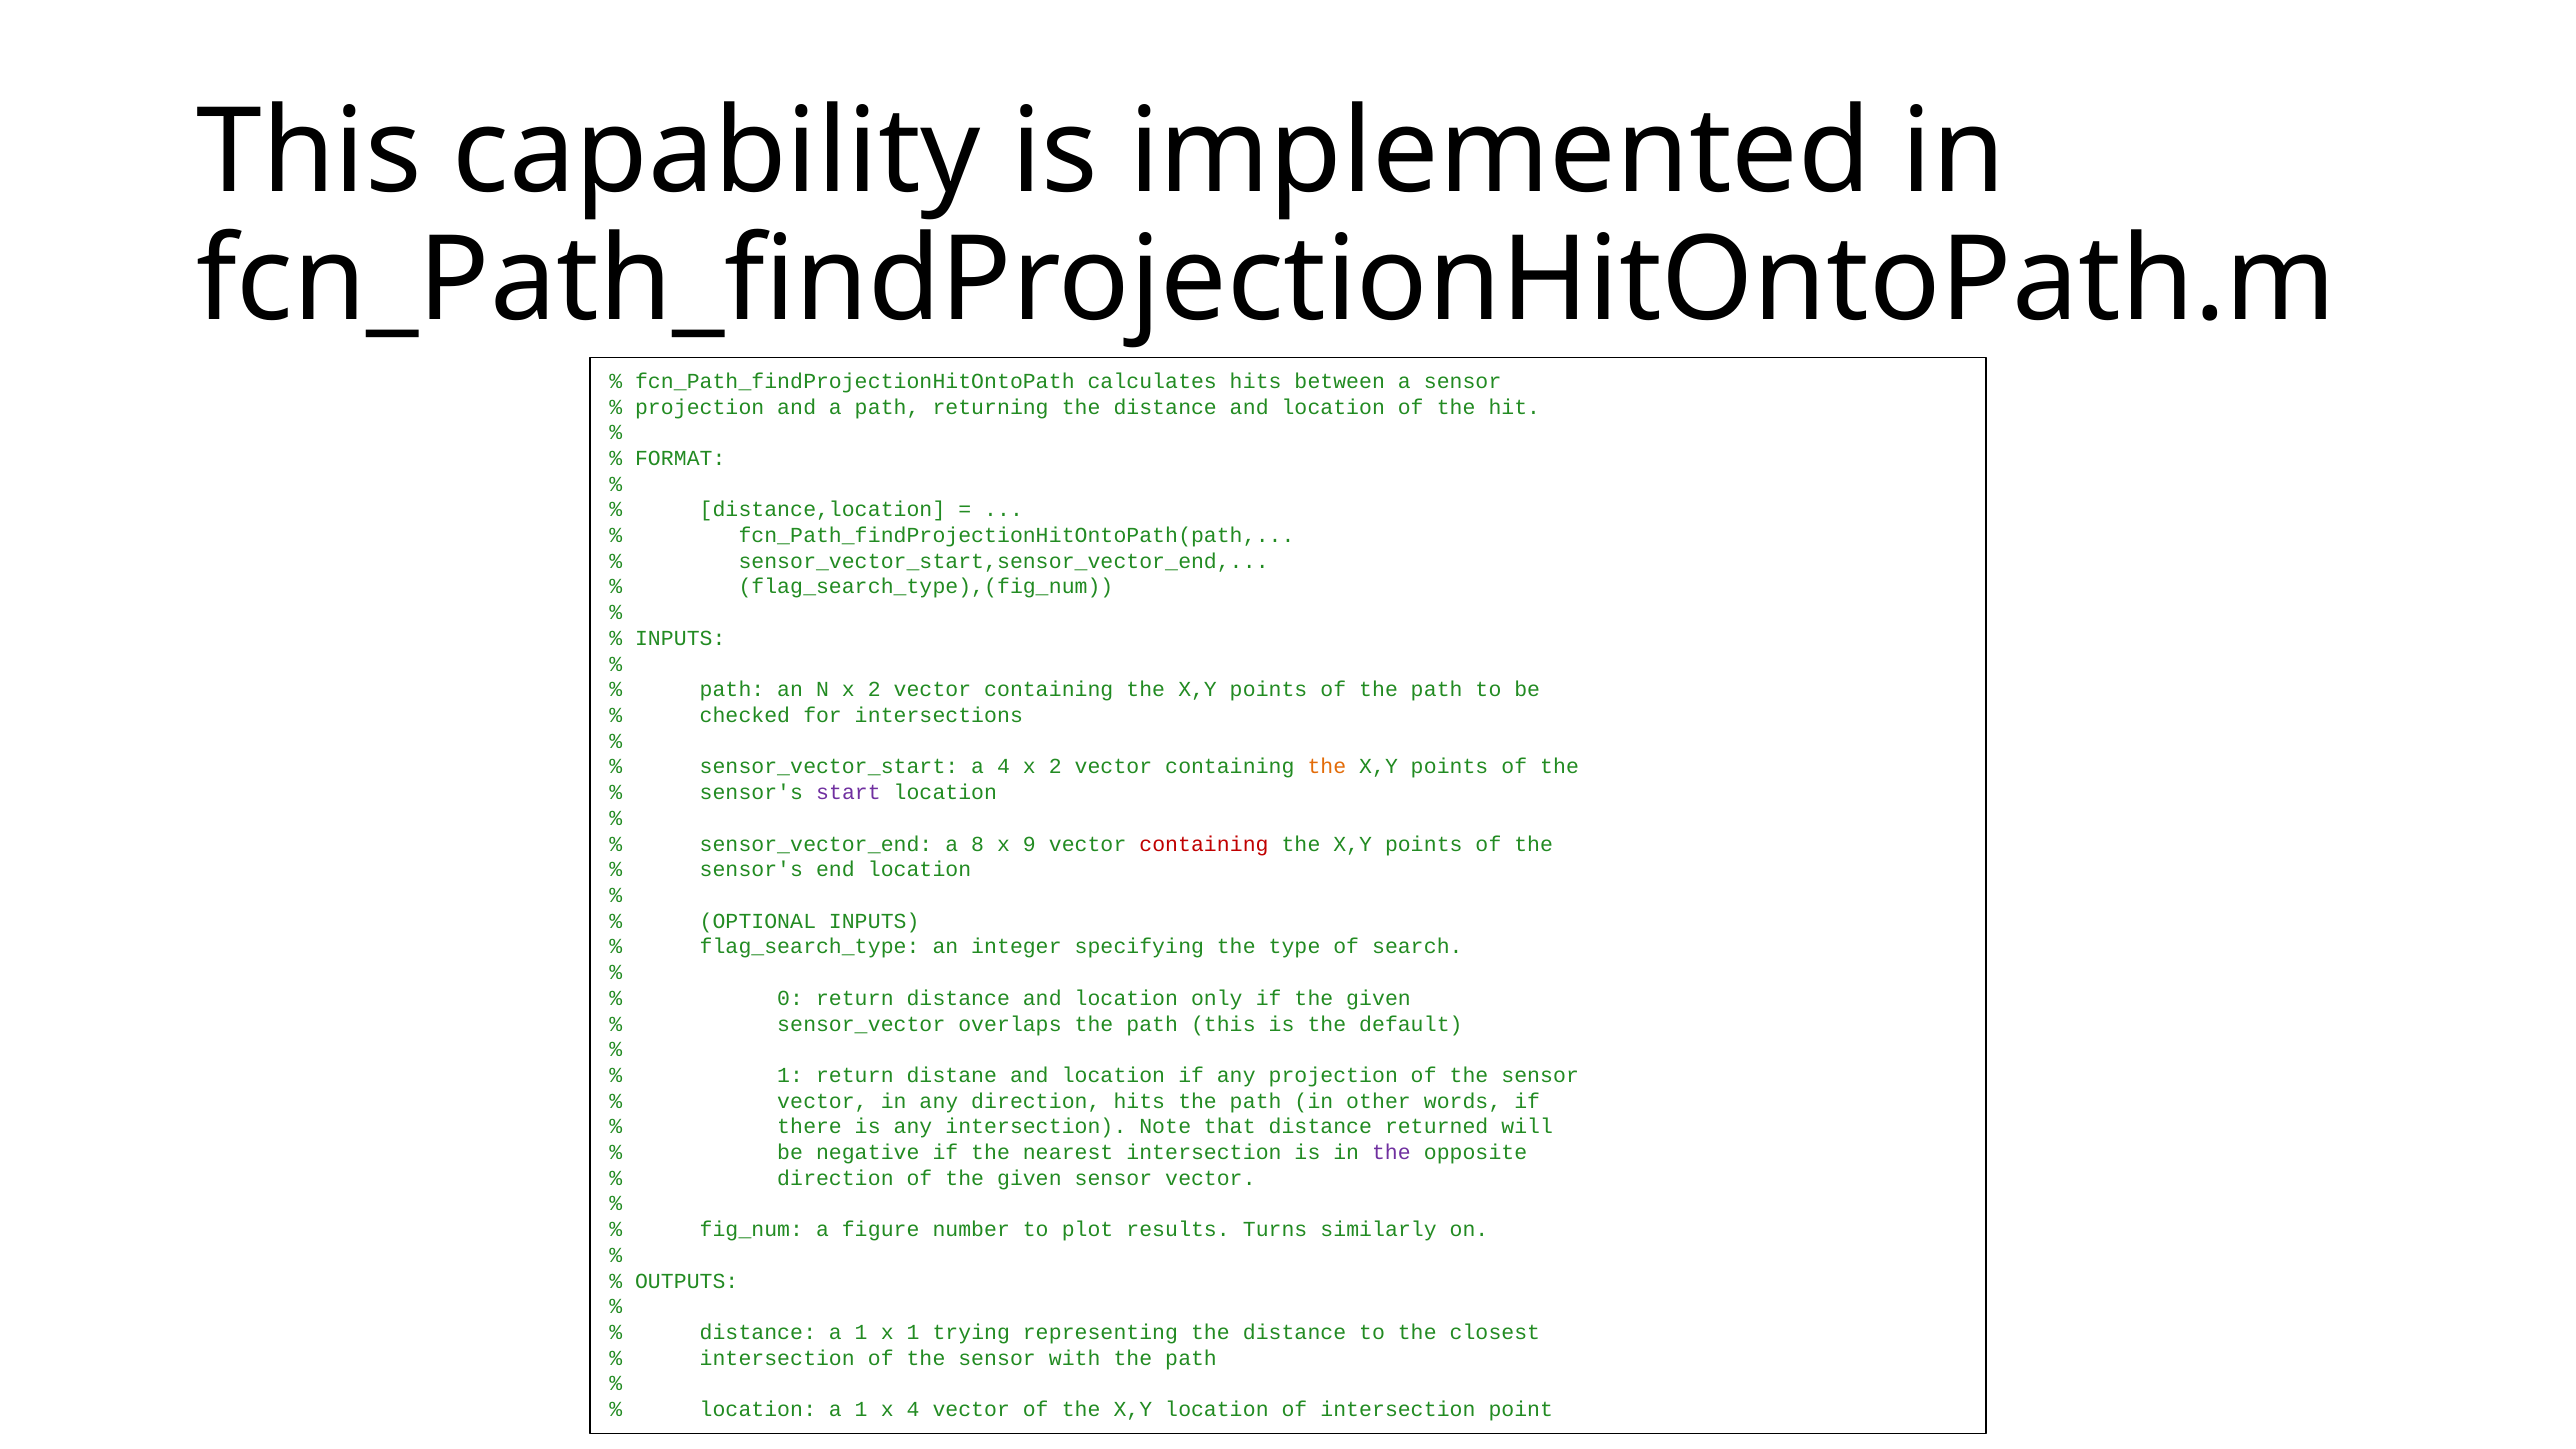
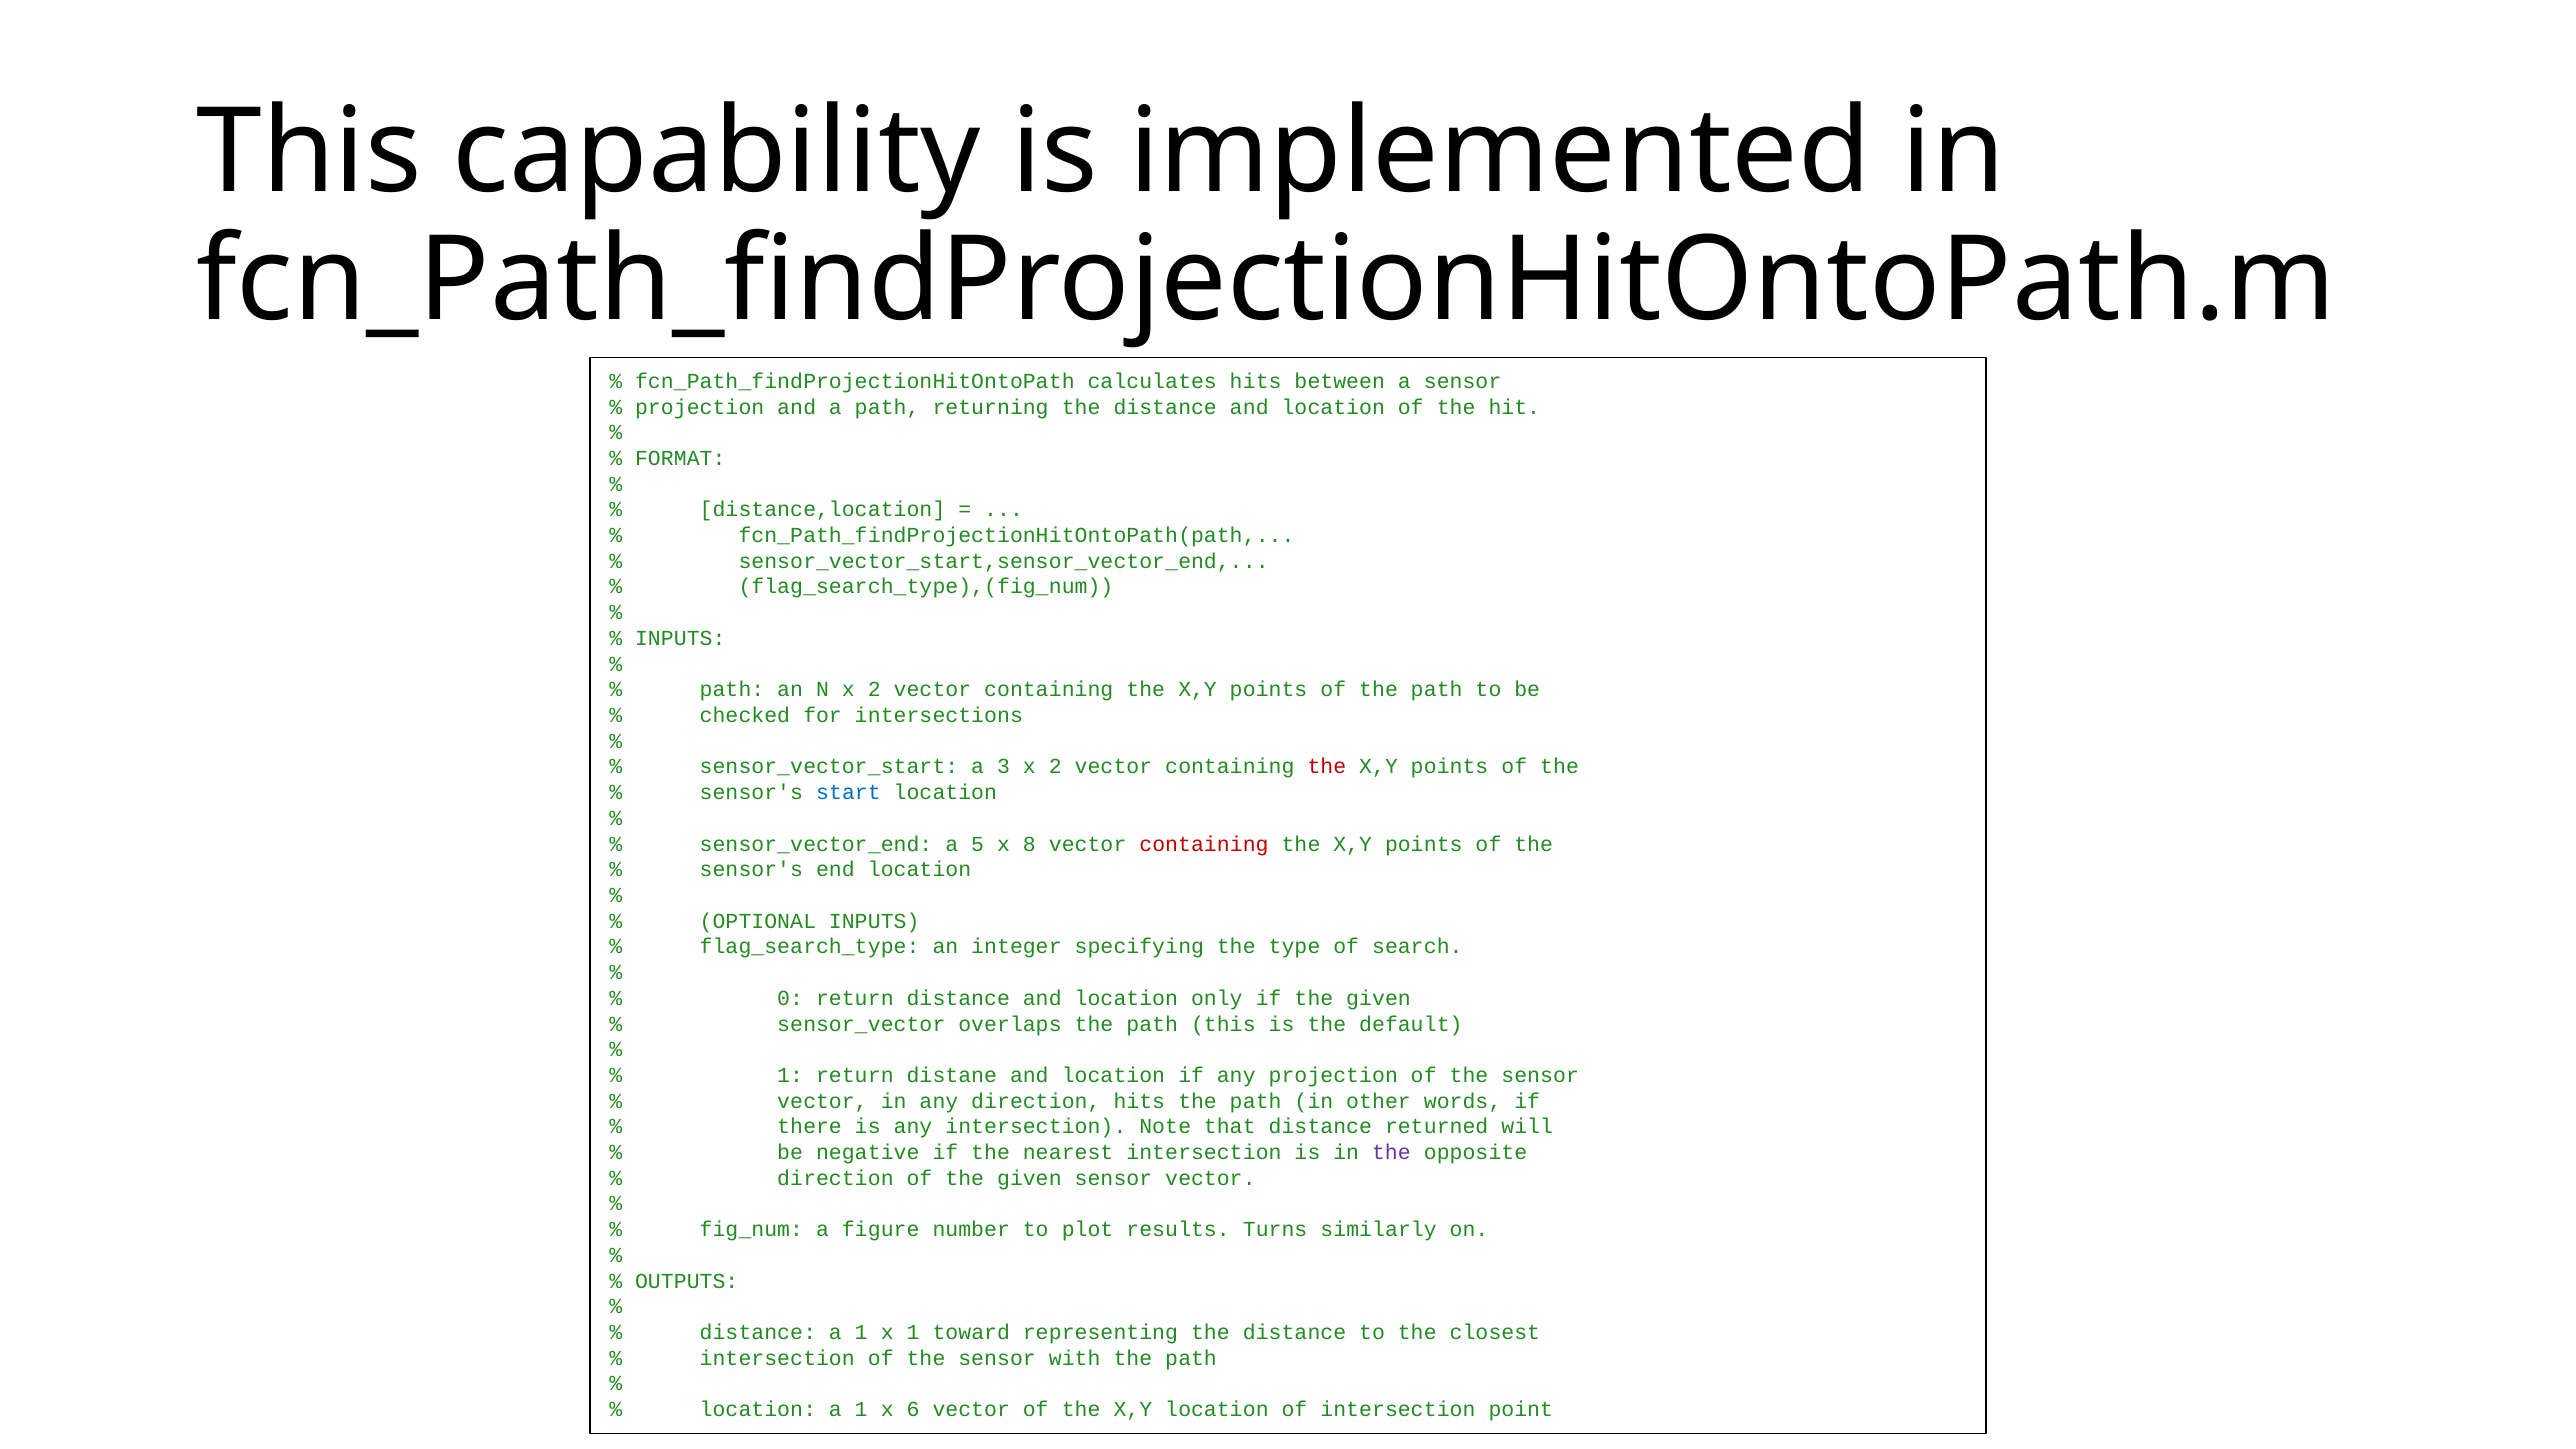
a 4: 4 -> 3
the at (1327, 767) colour: orange -> red
start colour: purple -> blue
8: 8 -> 5
9: 9 -> 8
trying: trying -> toward
x 4: 4 -> 6
